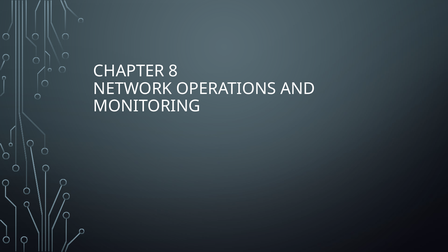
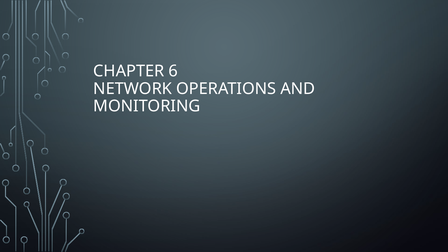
8: 8 -> 6
